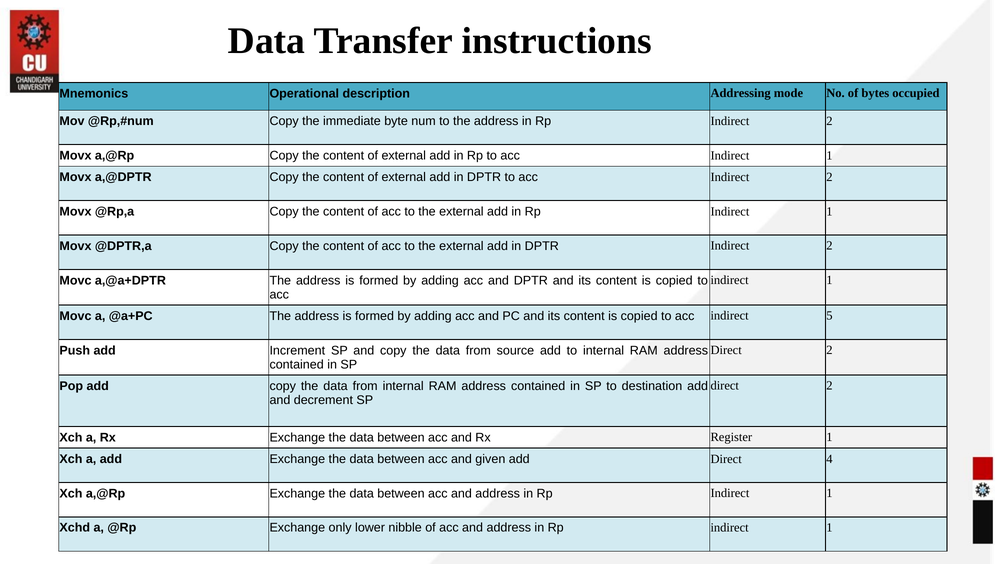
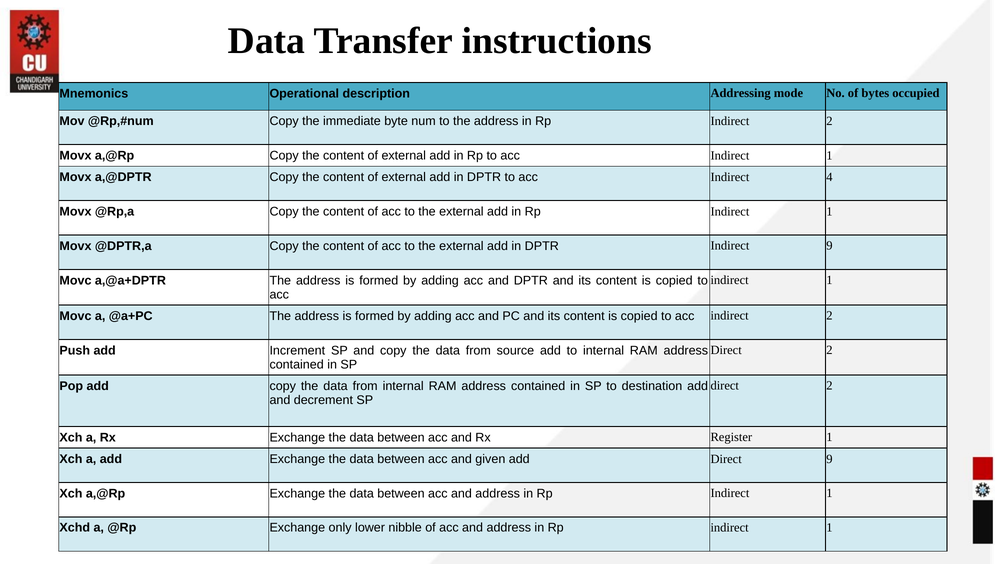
acc Indirect 2: 2 -> 4
DPTR Indirect 2: 2 -> 9
acc indirect 5: 5 -> 2
Direct 4: 4 -> 9
